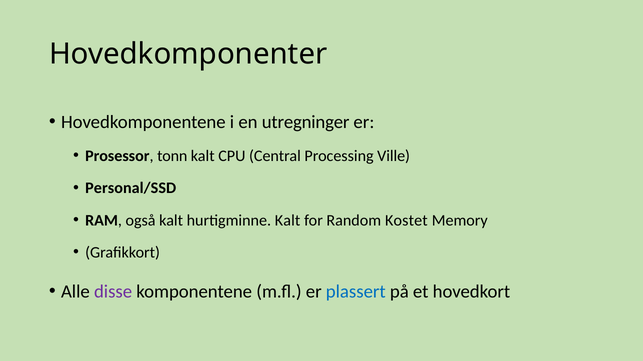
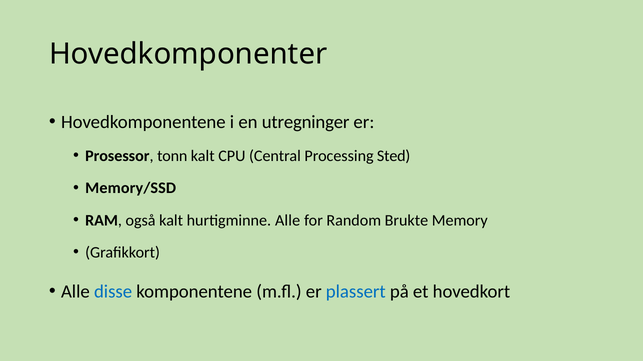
Ville: Ville -> Sted
Personal/SSD: Personal/SSD -> Memory/SSD
hurtigminne Kalt: Kalt -> Alle
Kostet: Kostet -> Brukte
disse colour: purple -> blue
